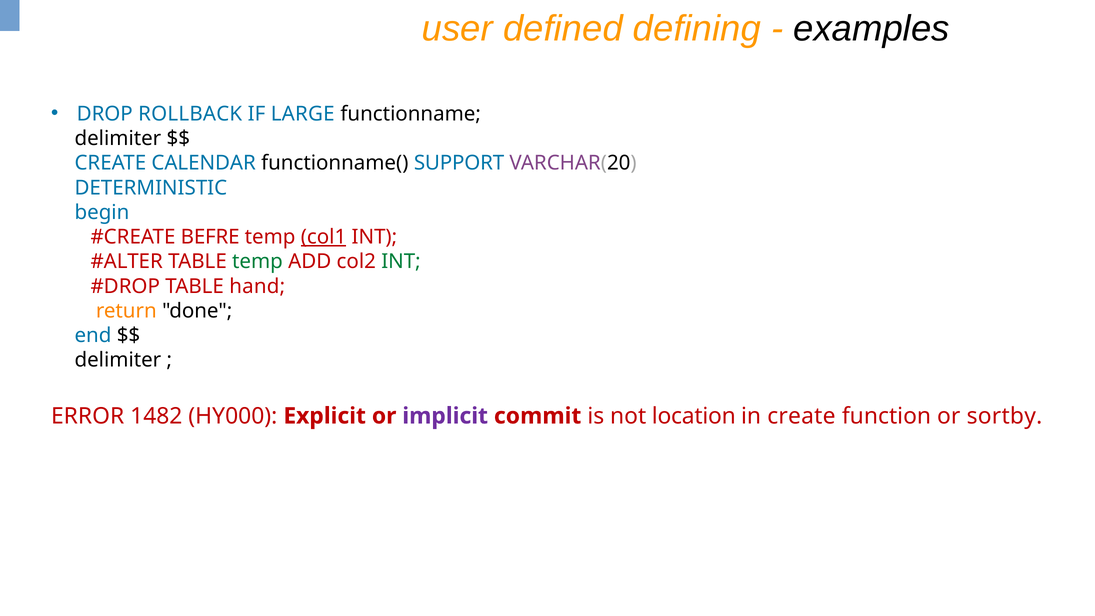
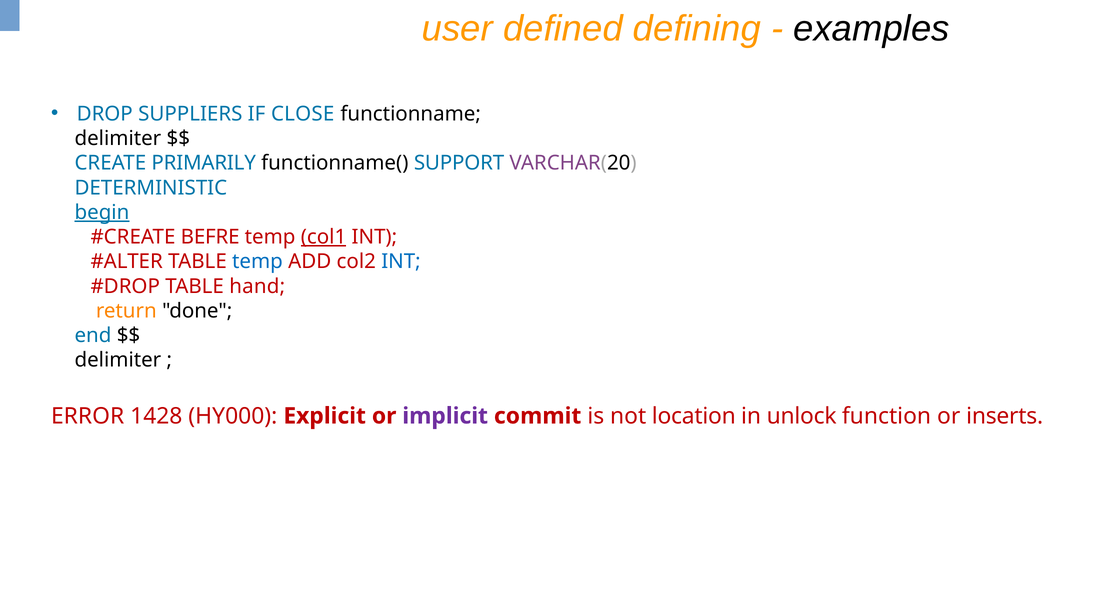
ROLLBACK: ROLLBACK -> SUPPLIERS
LARGE: LARGE -> CLOSE
CALENDAR: CALENDAR -> PRIMARILY
begin underline: none -> present
temp at (257, 262) colour: green -> blue
INT at (401, 262) colour: green -> blue
1482: 1482 -> 1428
in create: create -> unlock
sortby: sortby -> inserts
